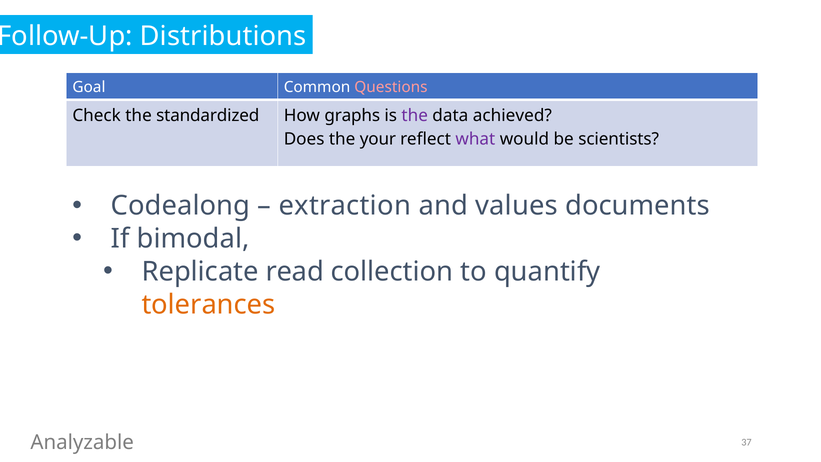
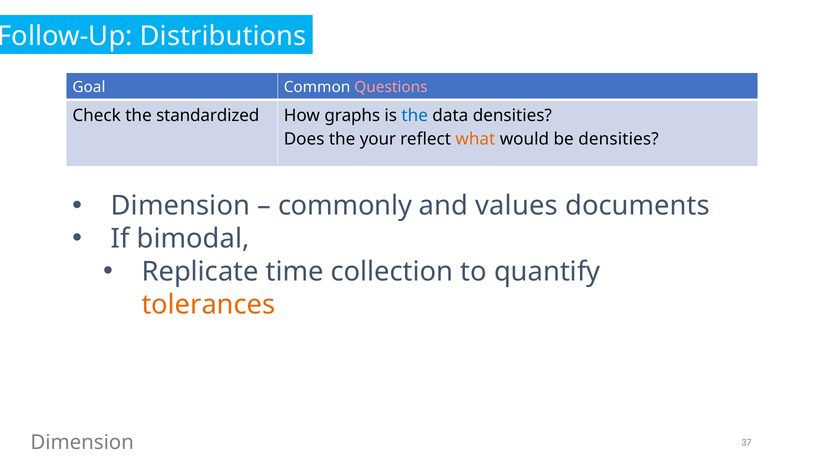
the at (415, 115) colour: purple -> blue
data achieved: achieved -> densities
what colour: purple -> orange
be scientists: scientists -> densities
Codealong at (180, 206): Codealong -> Dimension
extraction: extraction -> commonly
read: read -> time
Analyzable at (82, 442): Analyzable -> Dimension
